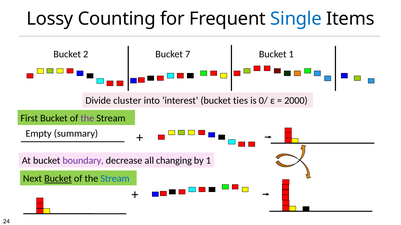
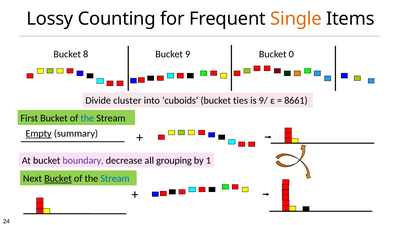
Single colour: blue -> orange
2: 2 -> 8
7: 7 -> 9
Bucket 1: 1 -> 0
interest: interest -> cuboids
0/: 0/ -> 9/
2000: 2000 -> 8661
the at (87, 118) colour: purple -> blue
Empty underline: none -> present
changing: changing -> grouping
